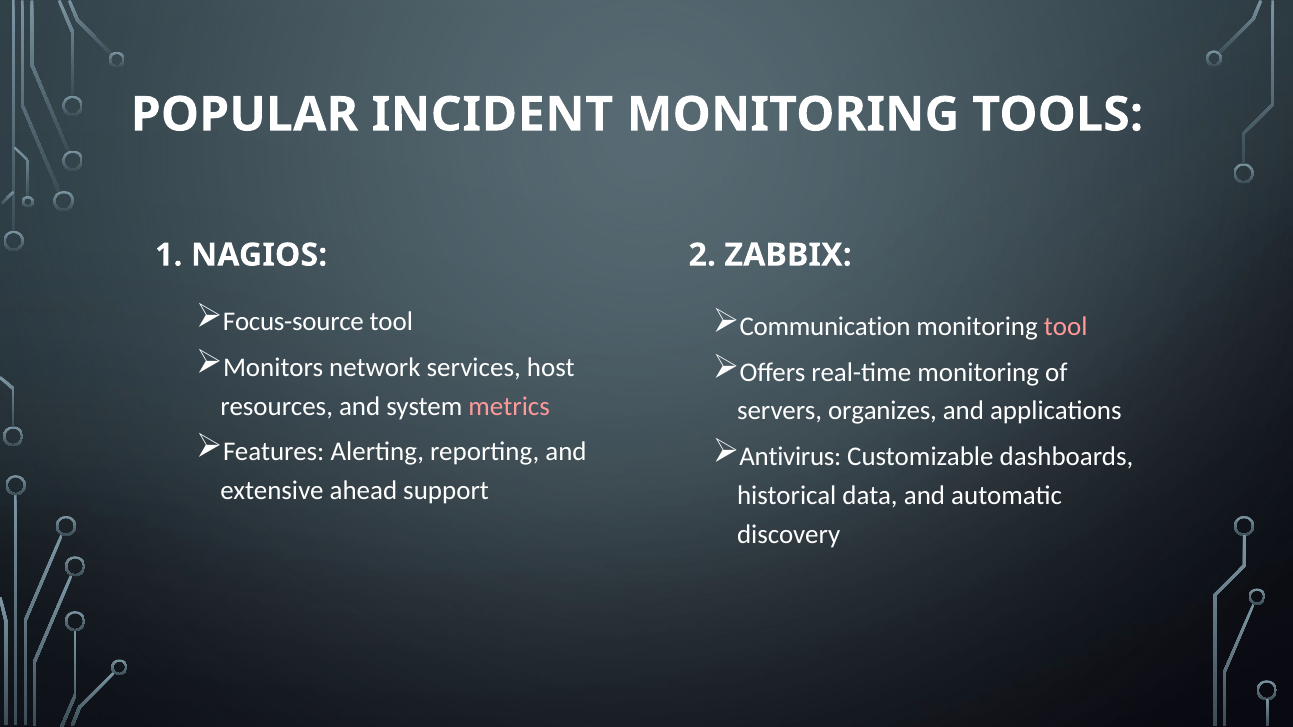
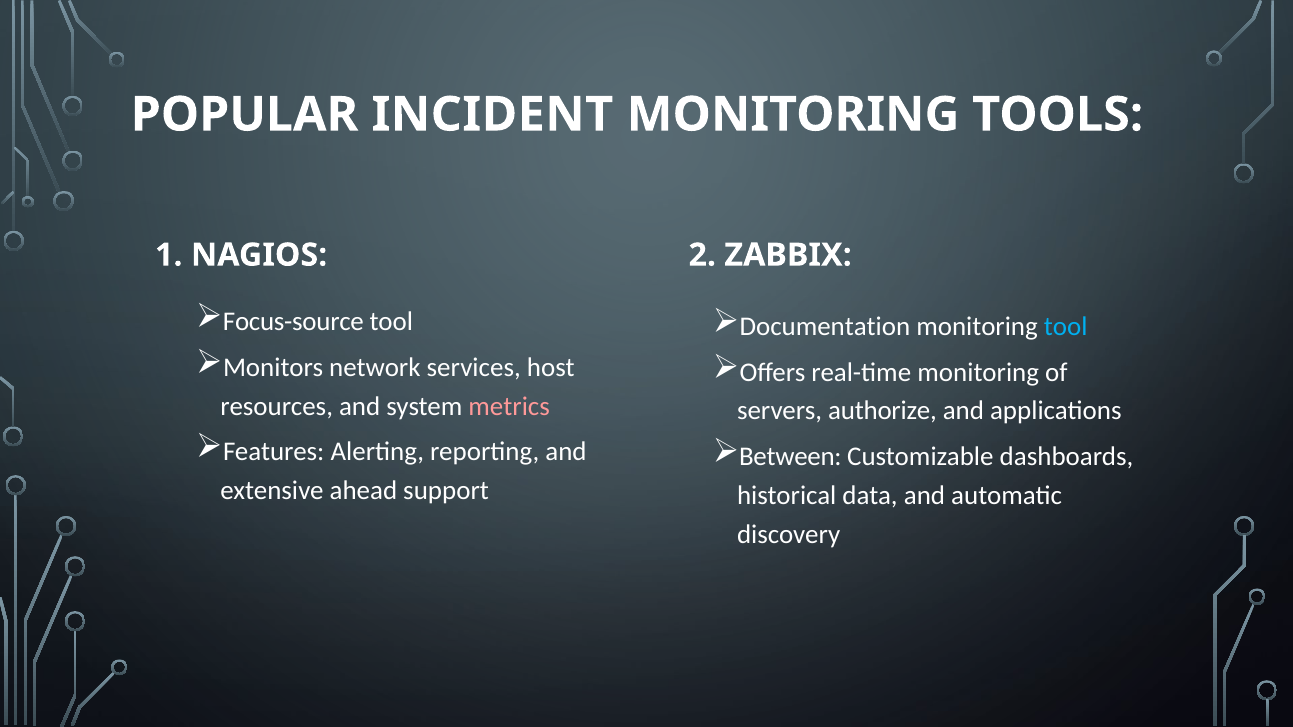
Communication: Communication -> Documentation
tool at (1066, 327) colour: pink -> light blue
organizes: organizes -> authorize
Antivirus: Antivirus -> Between
